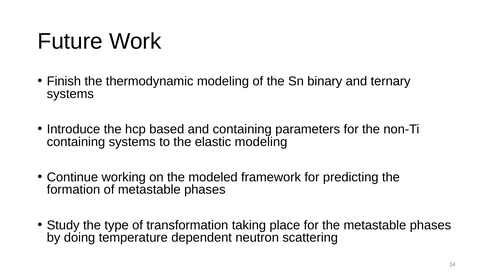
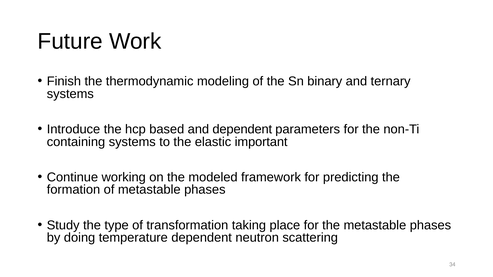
and containing: containing -> dependent
elastic modeling: modeling -> important
